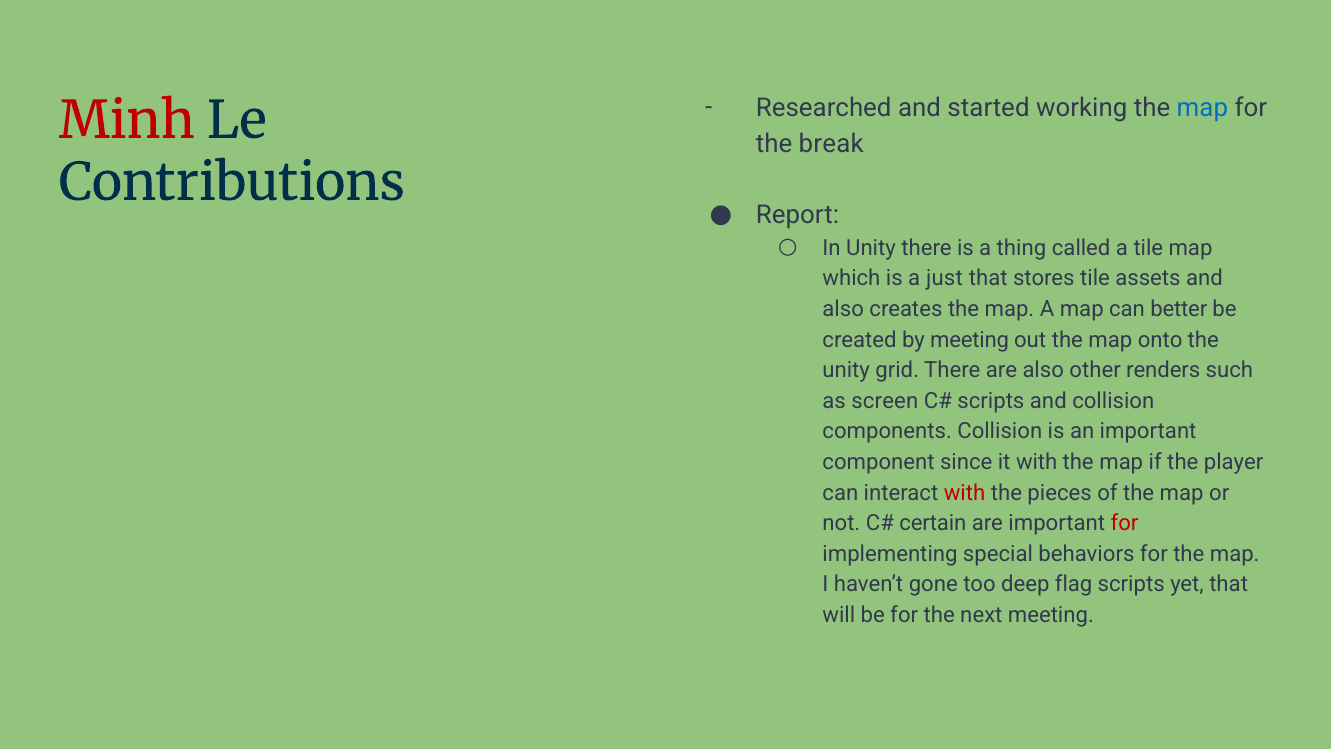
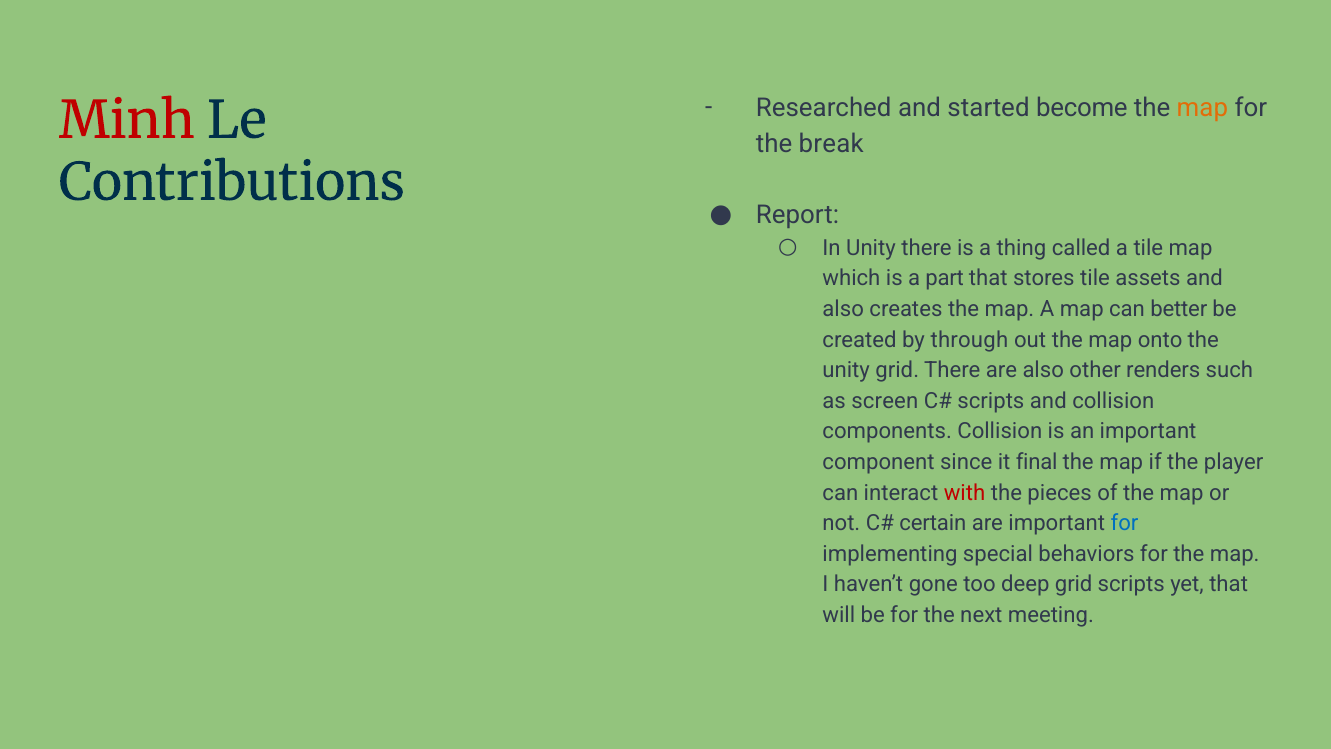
working: working -> become
map at (1202, 108) colour: blue -> orange
just: just -> part
by meeting: meeting -> through
it with: with -> final
for at (1124, 523) colour: red -> blue
deep flag: flag -> grid
